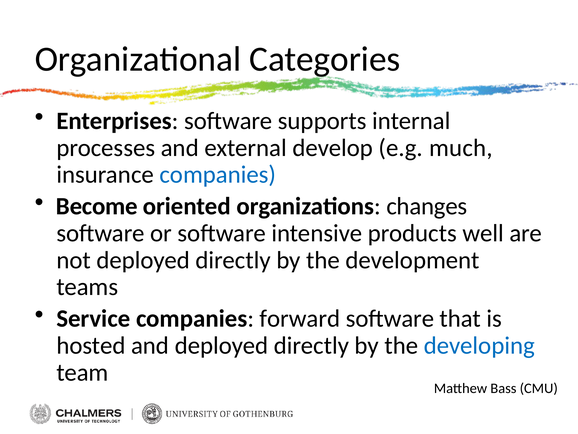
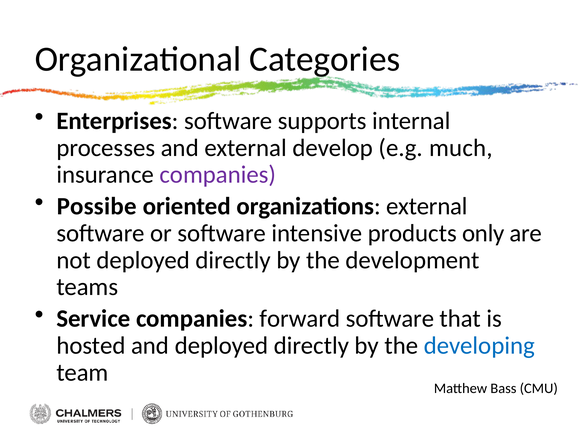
companies at (218, 175) colour: blue -> purple
Become: Become -> Possibe
organizations changes: changes -> external
well: well -> only
